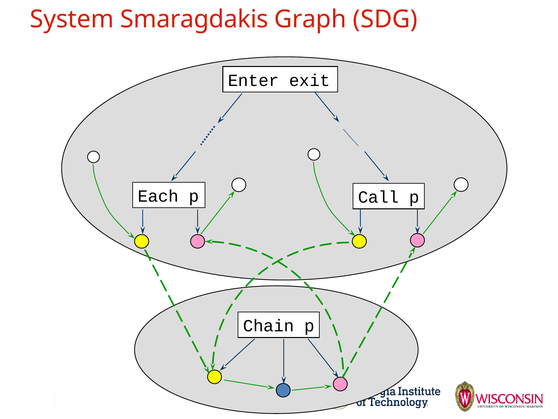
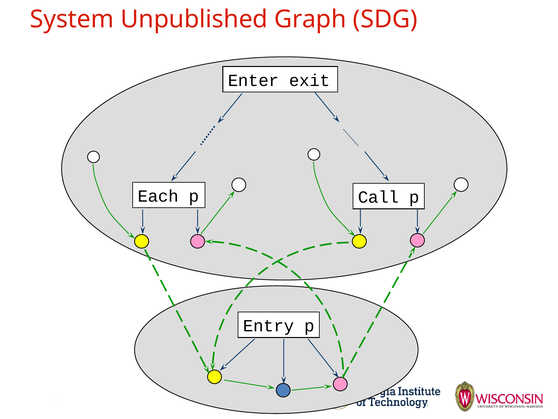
Smaragdakis: Smaragdakis -> Unpublished
Chain: Chain -> Entry
